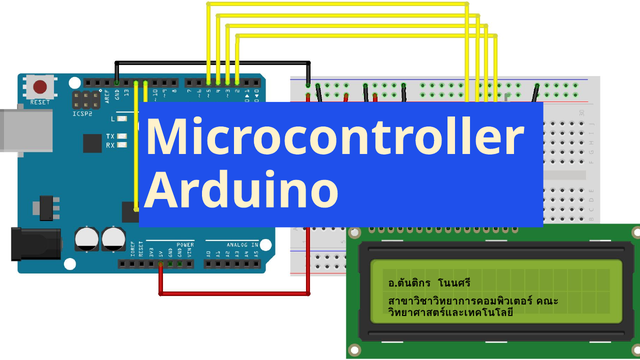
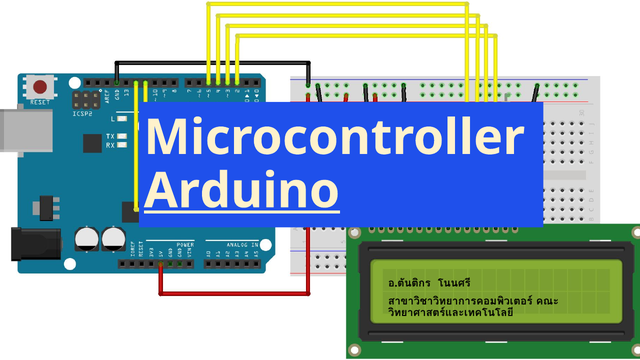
Arduino underline: none -> present
